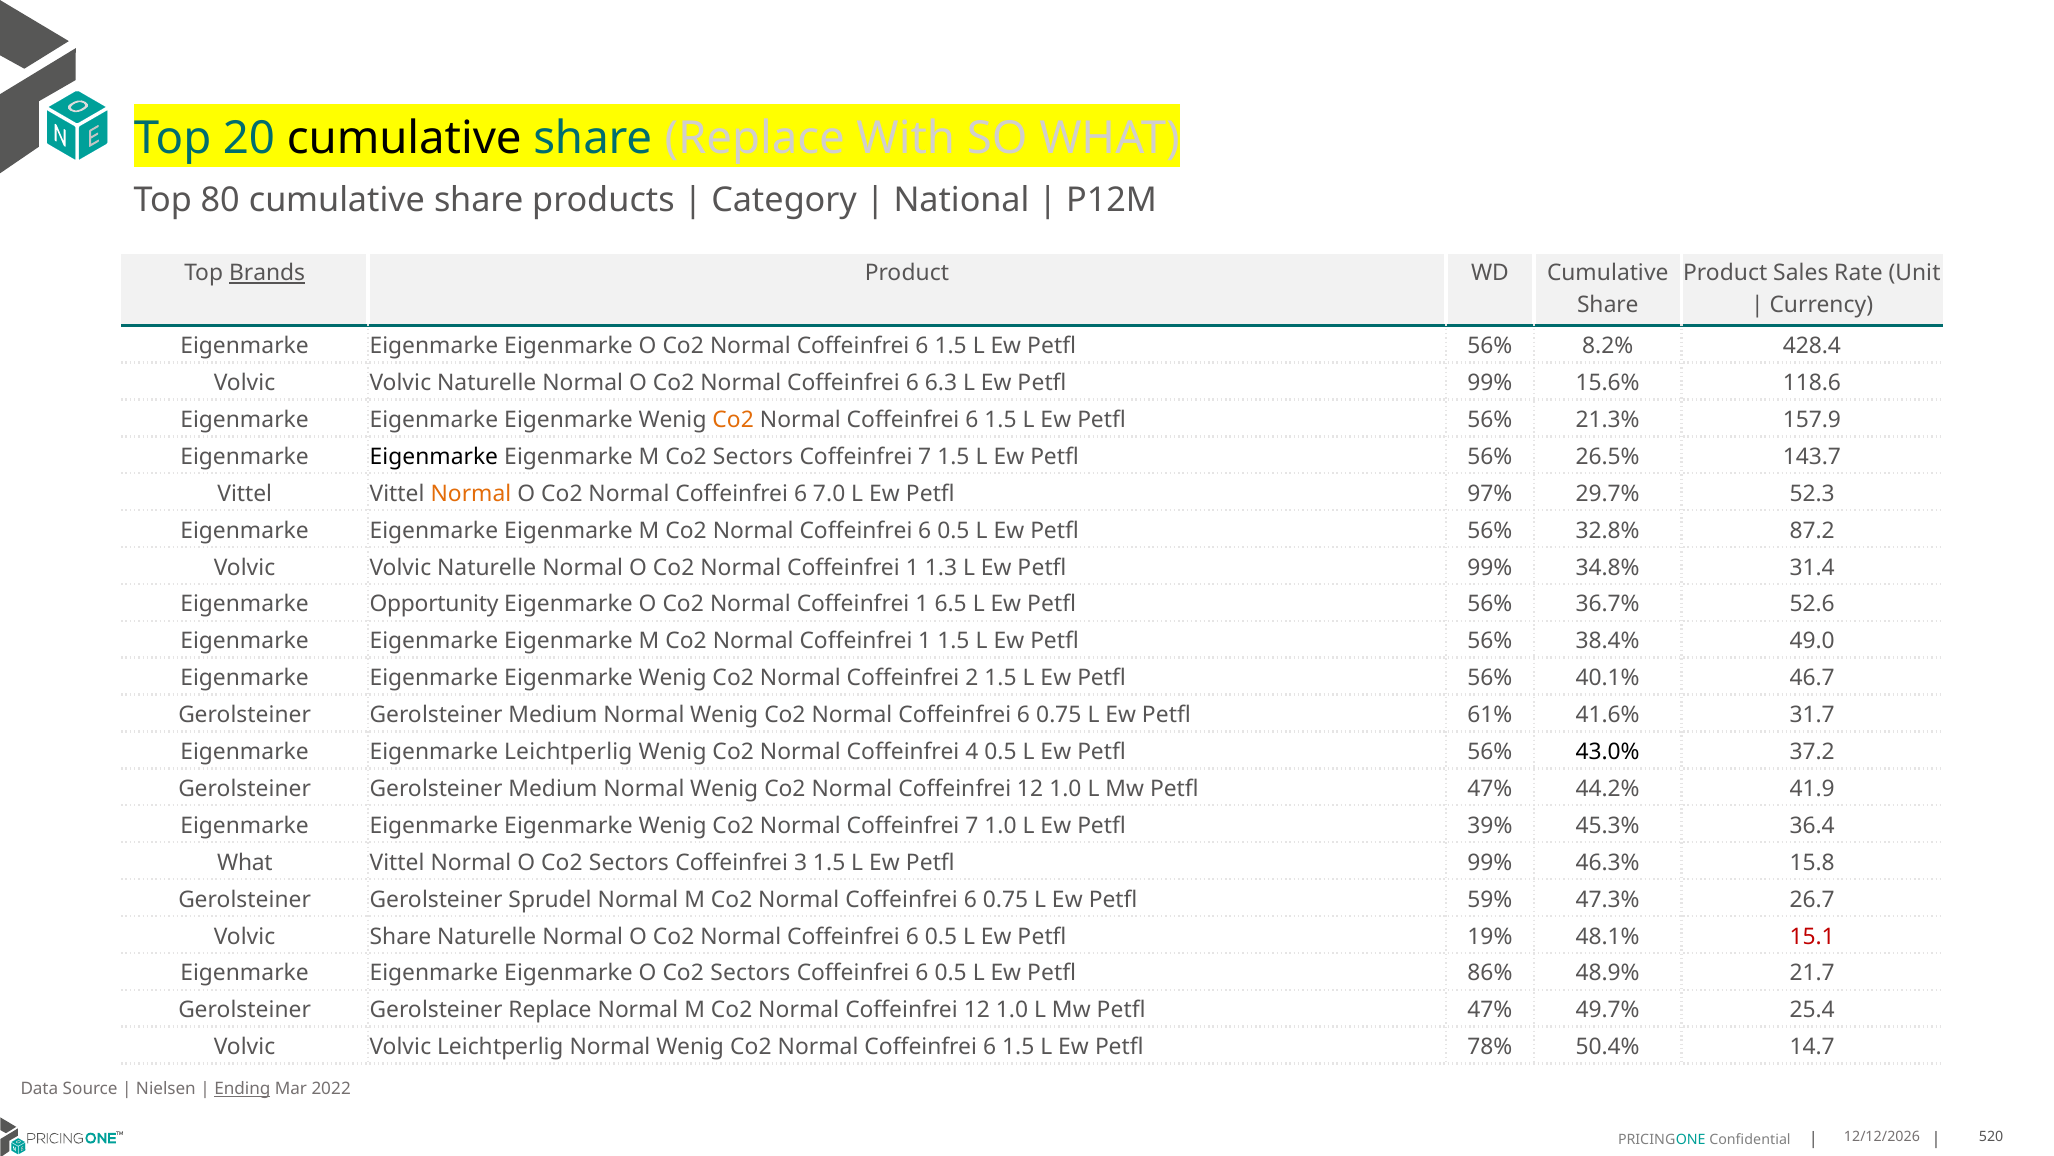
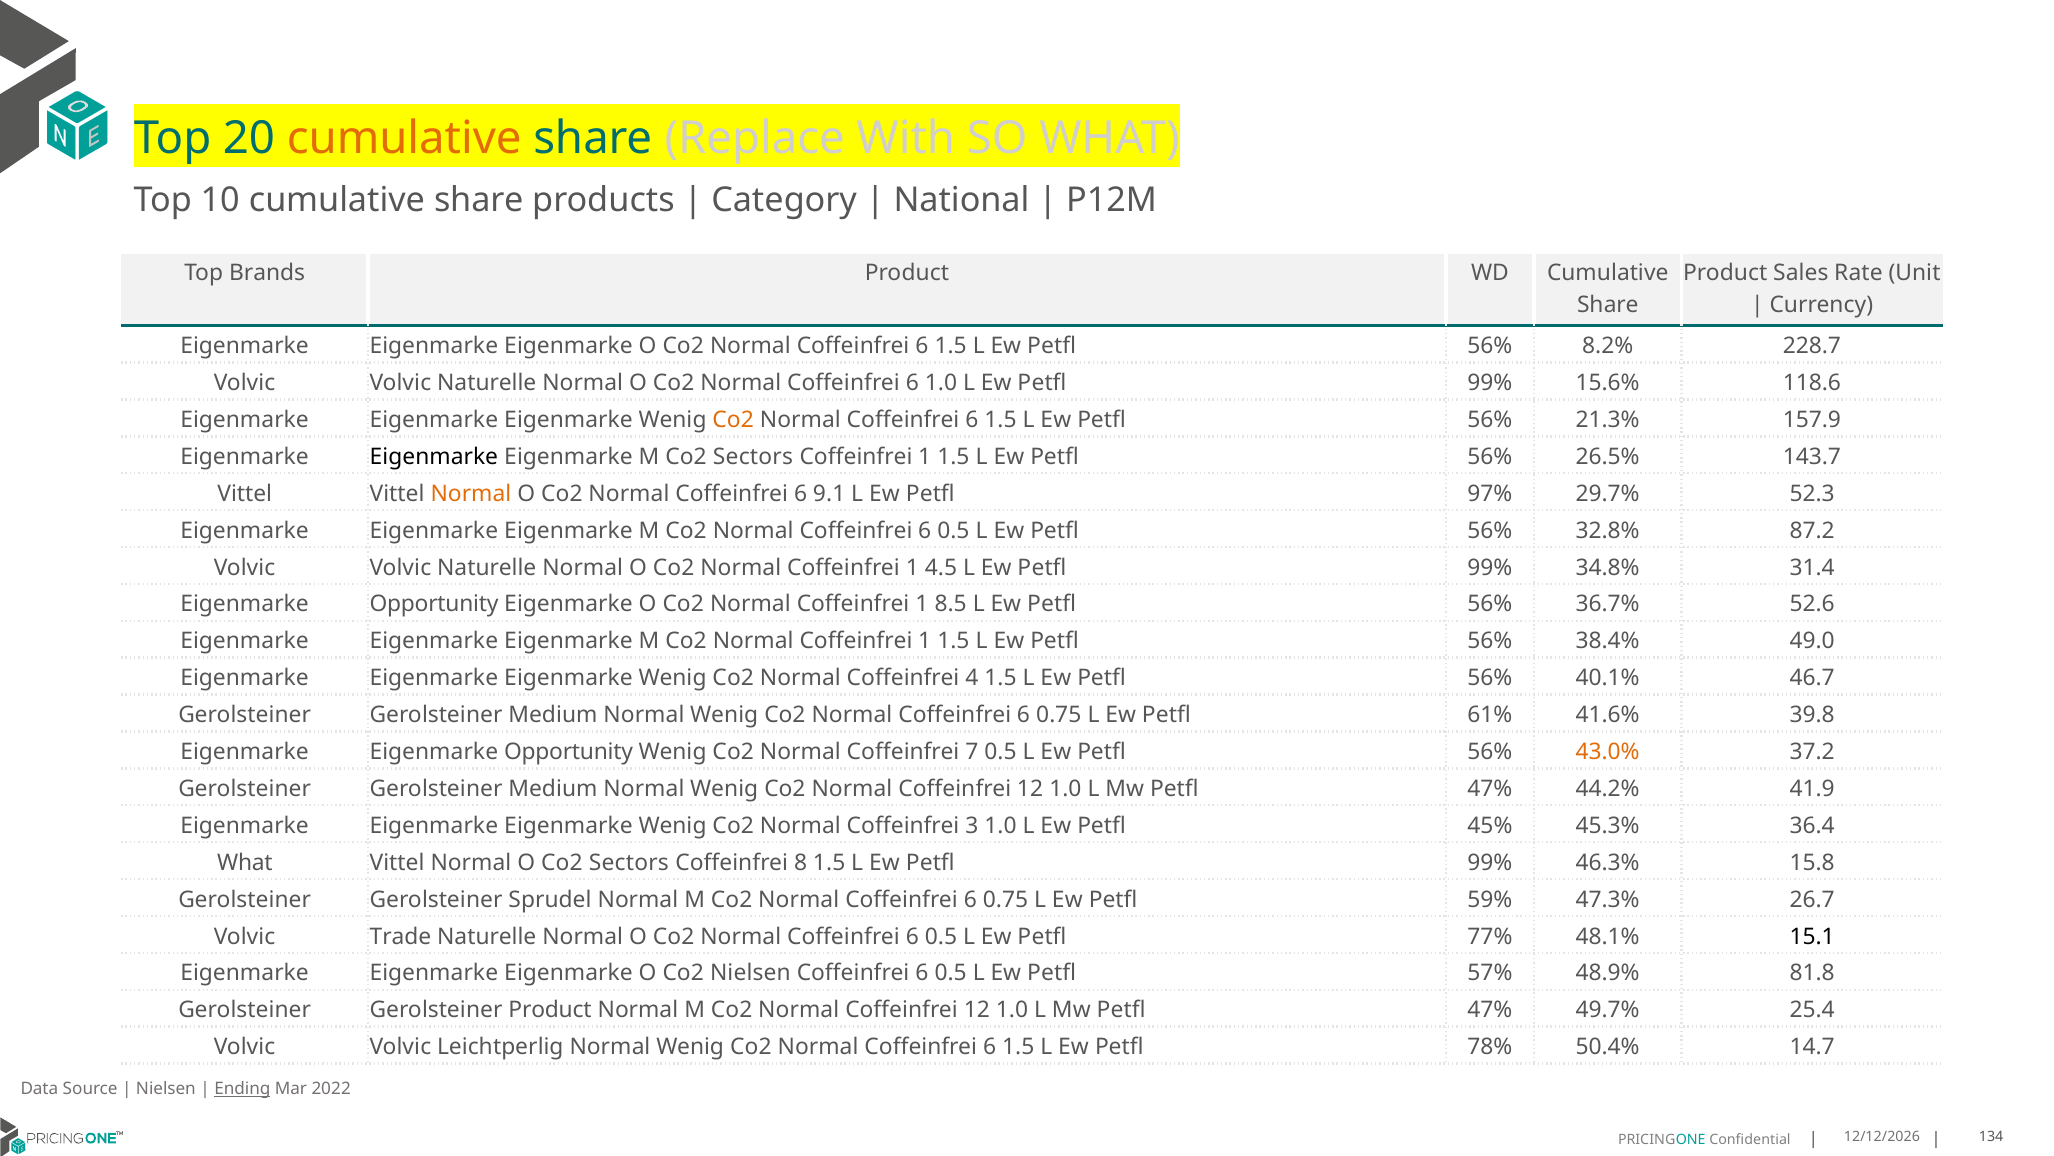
cumulative at (404, 138) colour: black -> orange
80: 80 -> 10
Brands underline: present -> none
428.4: 428.4 -> 228.7
6 6.3: 6.3 -> 1.0
7 at (925, 457): 7 -> 1
7.0: 7.0 -> 9.1
1.3: 1.3 -> 4.5
6.5: 6.5 -> 8.5
2: 2 -> 4
31.7: 31.7 -> 39.8
Eigenmarke Eigenmarke Leichtperlig: Leichtperlig -> Opportunity
4: 4 -> 7
43.0% colour: black -> orange
Normal Coffeinfrei 7: 7 -> 3
39%: 39% -> 45%
3: 3 -> 8
Volvic Share: Share -> Trade
19%: 19% -> 77%
15.1 colour: red -> black
Eigenmarke O Co2 Sectors: Sectors -> Nielsen
86%: 86% -> 57%
21.7: 21.7 -> 81.8
Gerolsteiner Replace: Replace -> Product
520: 520 -> 134
